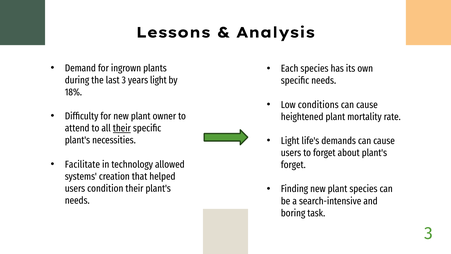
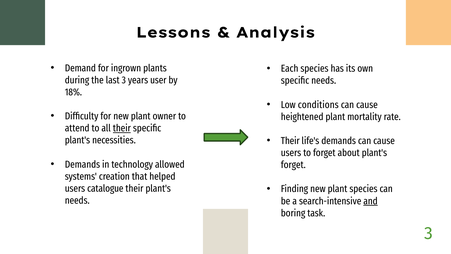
years light: light -> user
Light at (290, 141): Light -> Their
Facilitate at (82, 164): Facilitate -> Demands
condition: condition -> catalogue
and underline: none -> present
